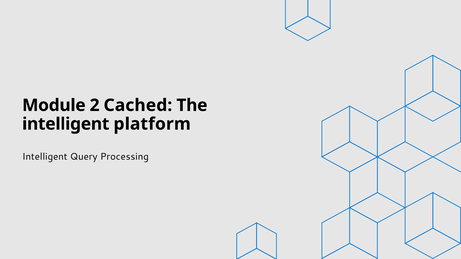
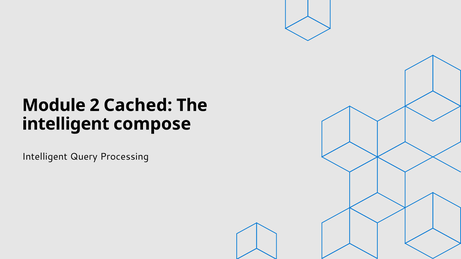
platform: platform -> compose
